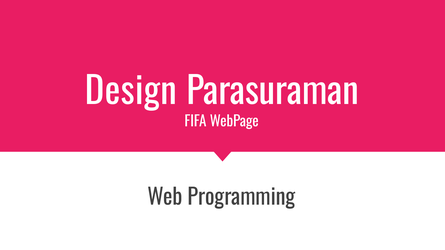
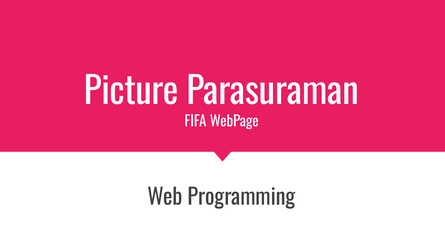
Design: Design -> Picture
